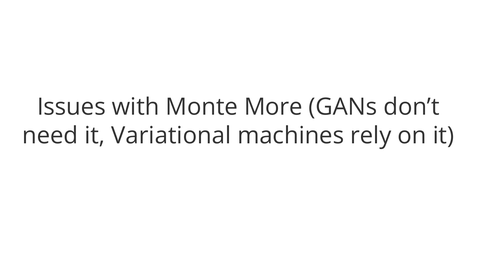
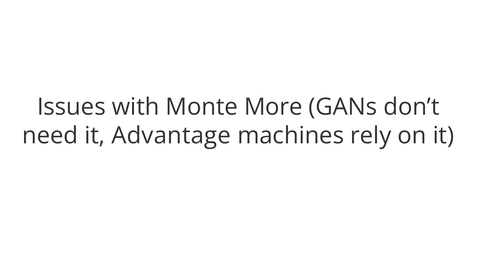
Variational: Variational -> Advantage
